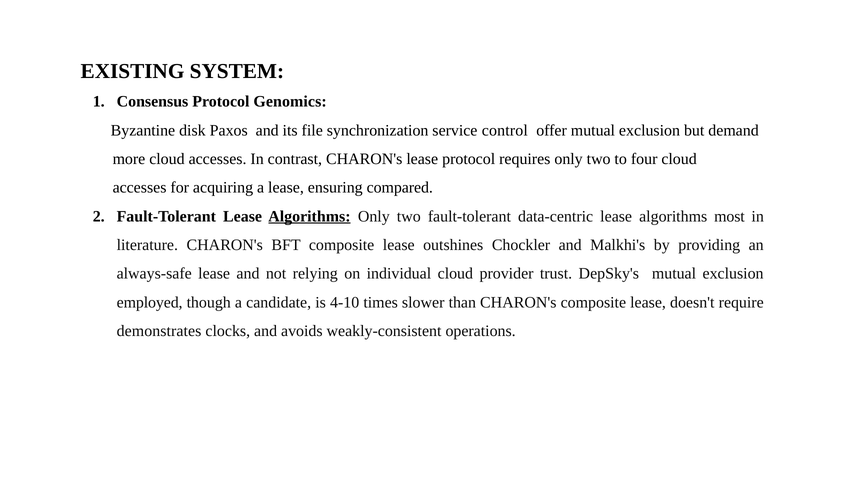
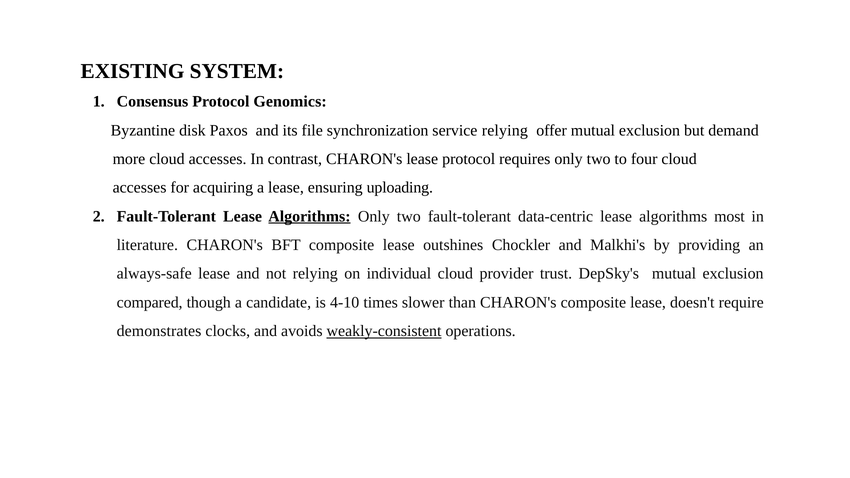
service control: control -> relying
compared: compared -> uploading
employed: employed -> compared
weakly-consistent underline: none -> present
